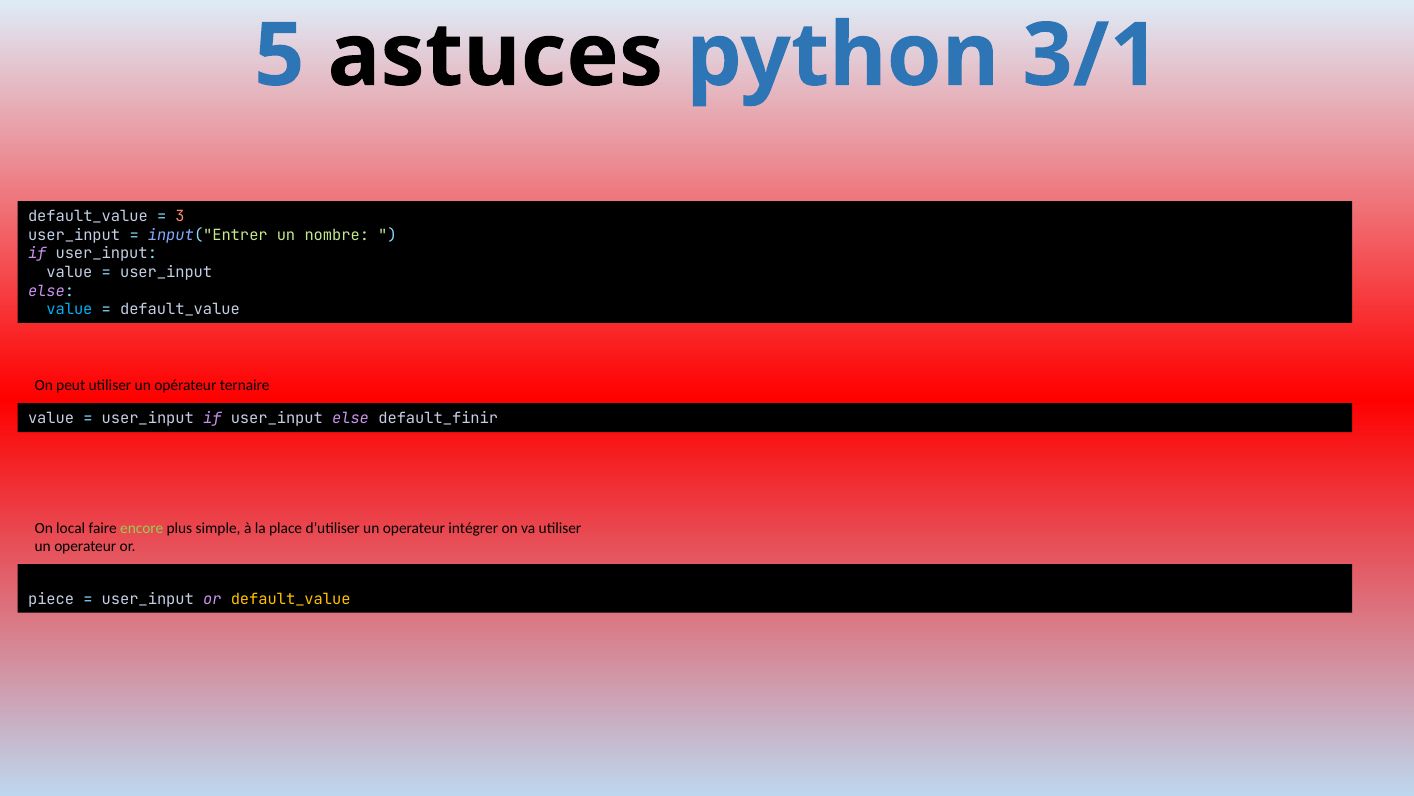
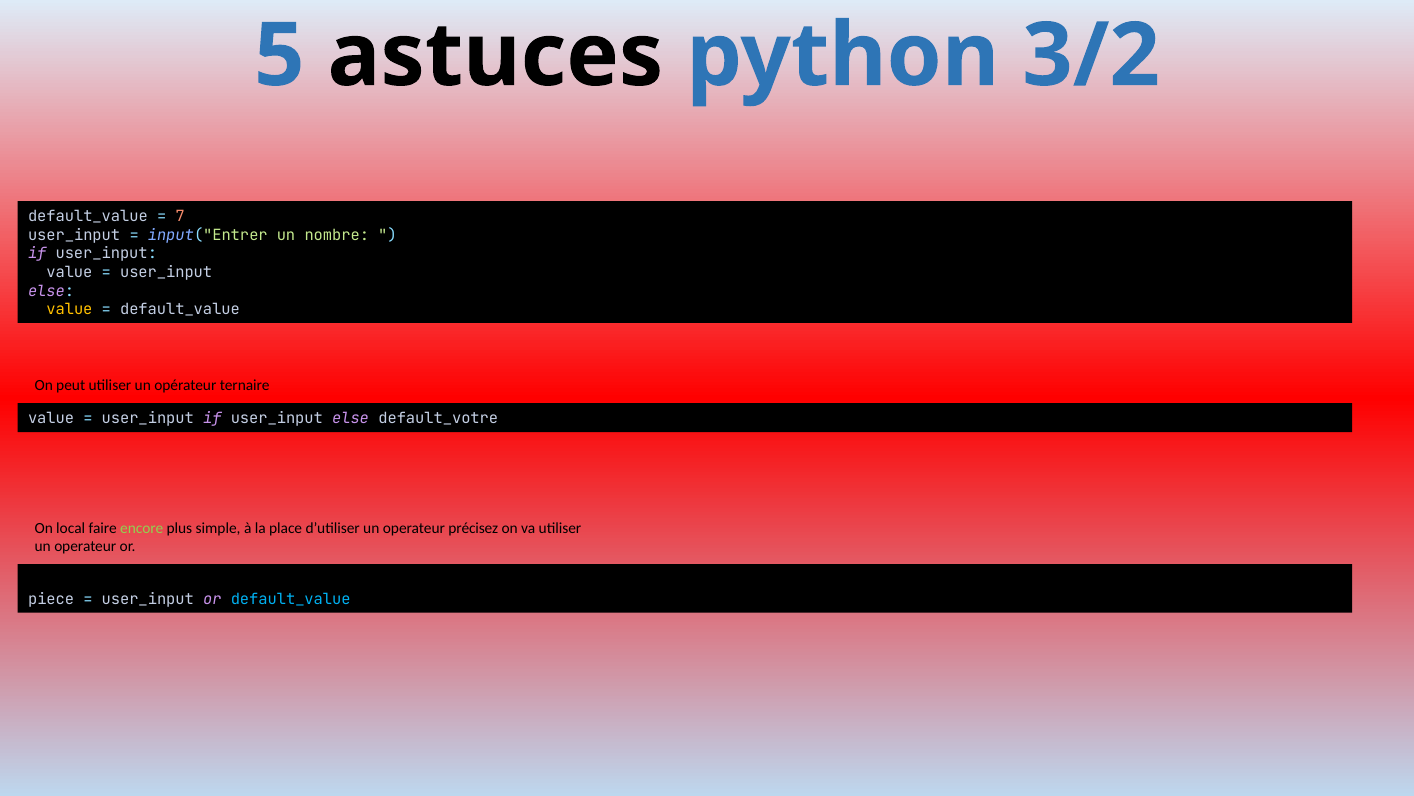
3/1: 3/1 -> 3/2
3: 3 -> 7
value at (69, 309) colour: light blue -> yellow
default_finir: default_finir -> default_votre
intégrer: intégrer -> précisez
default_value at (291, 599) colour: yellow -> light blue
